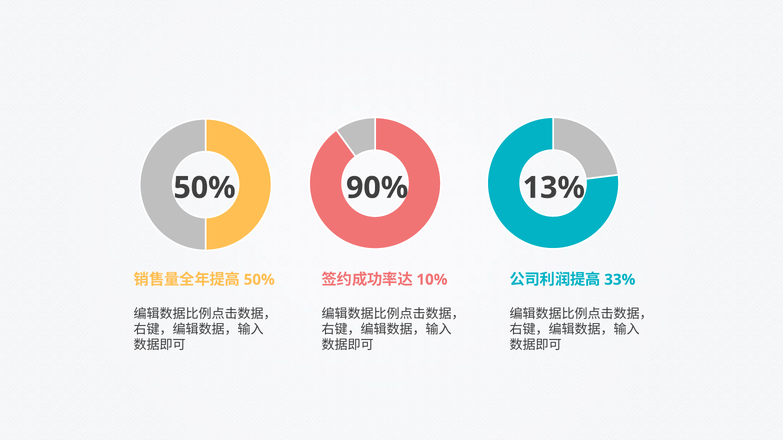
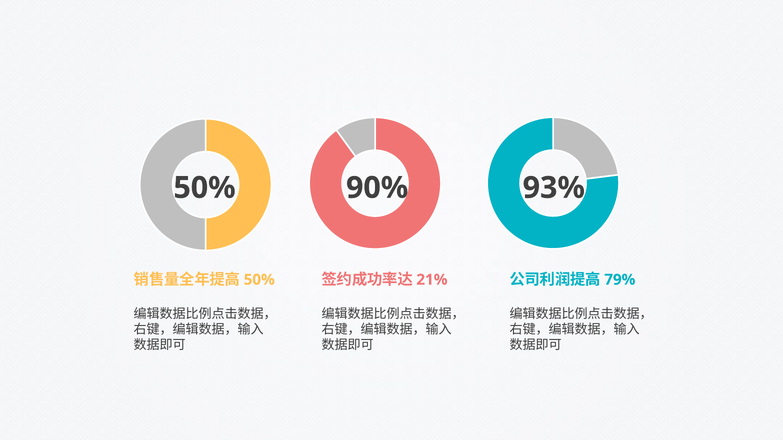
13%: 13% -> 93%
10%: 10% -> 21%
33%: 33% -> 79%
